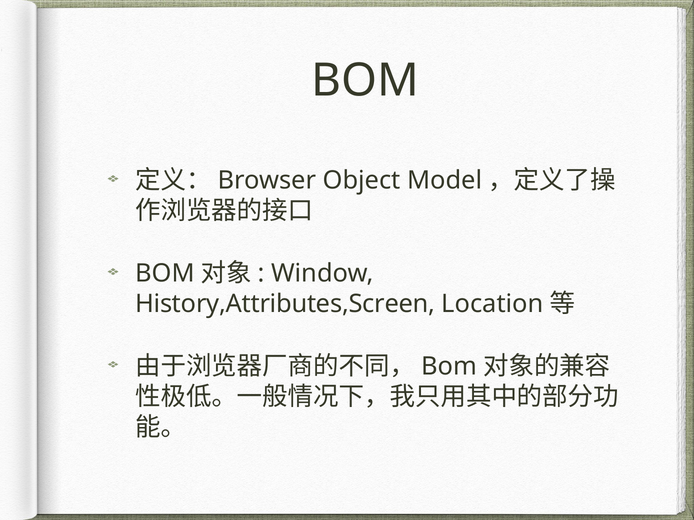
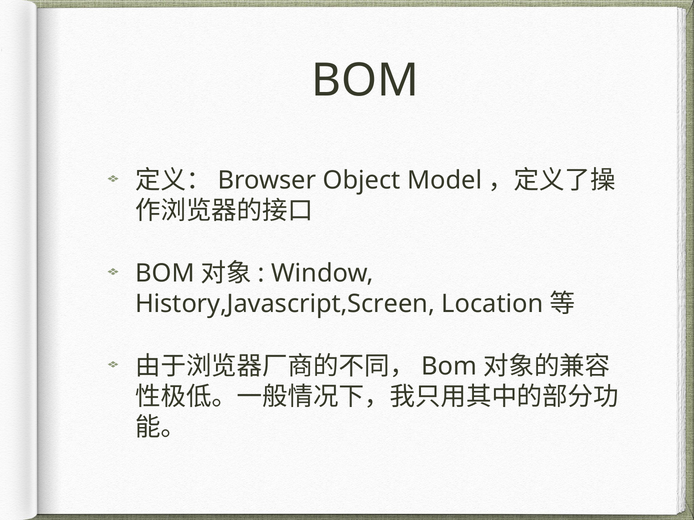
History,Attributes,Screen: History,Attributes,Screen -> History,Javascript,Screen
